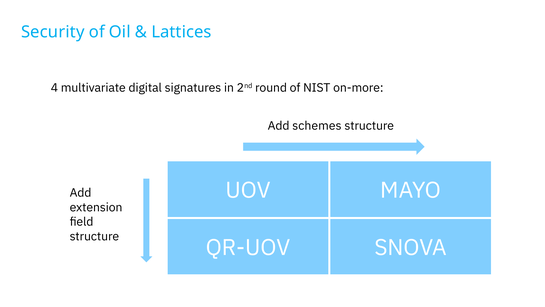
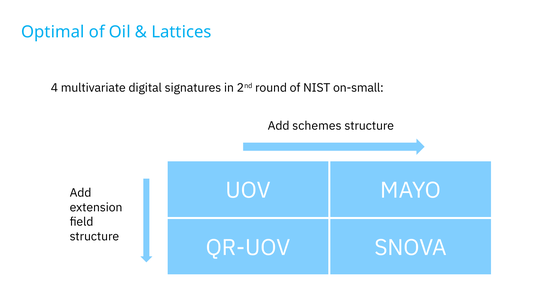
Security: Security -> Optimal
on-more: on-more -> on-small
